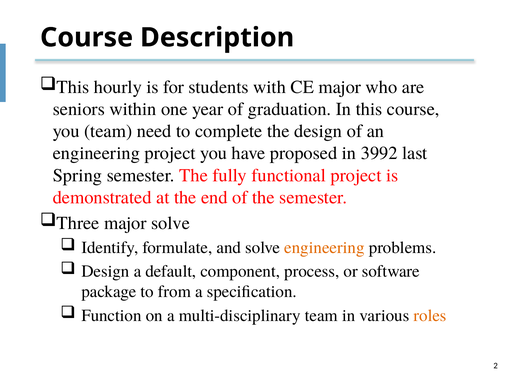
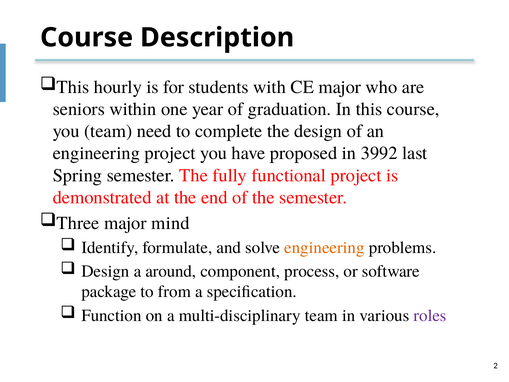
major solve: solve -> mind
default: default -> around
roles colour: orange -> purple
